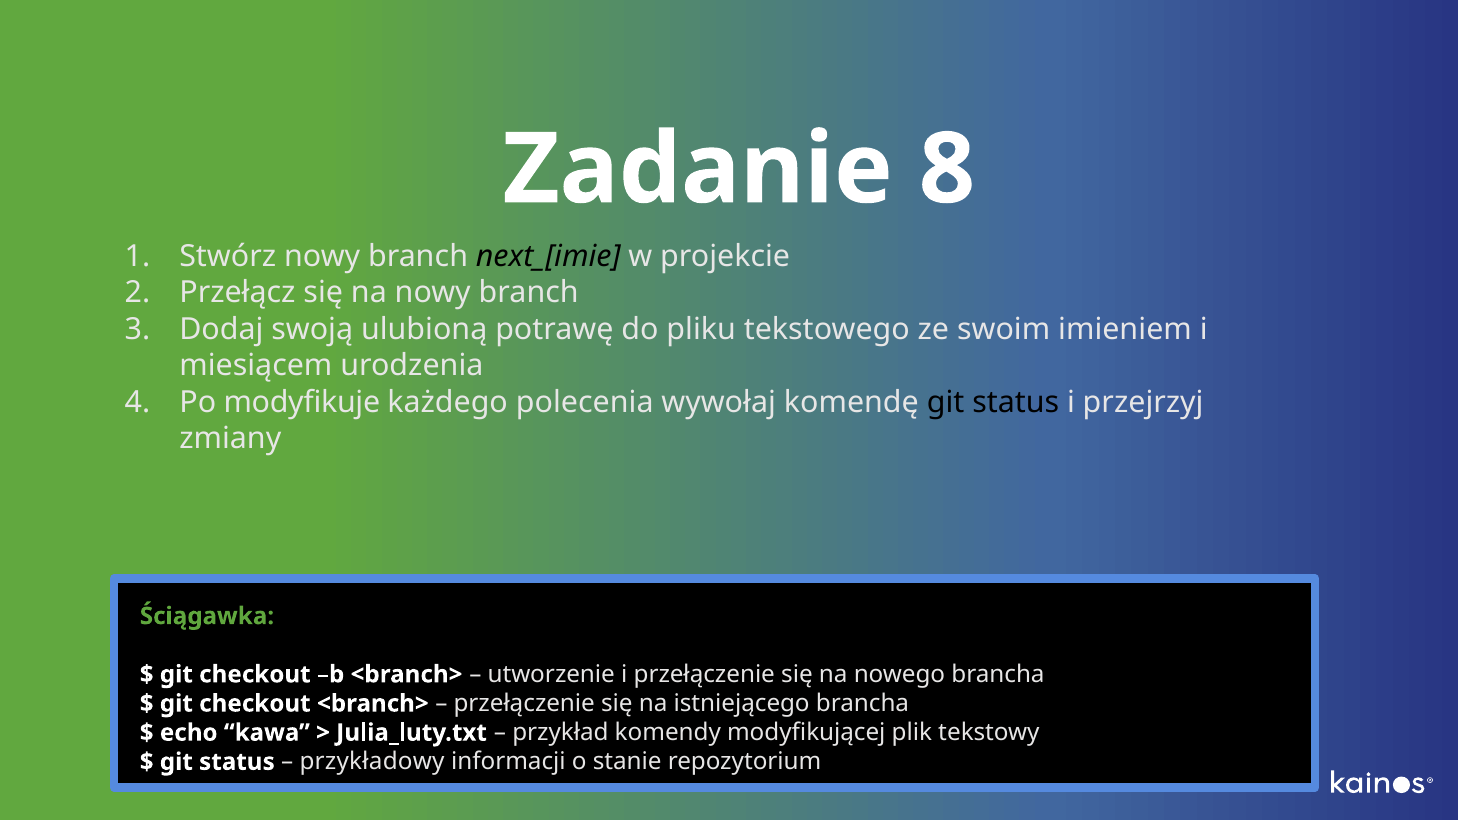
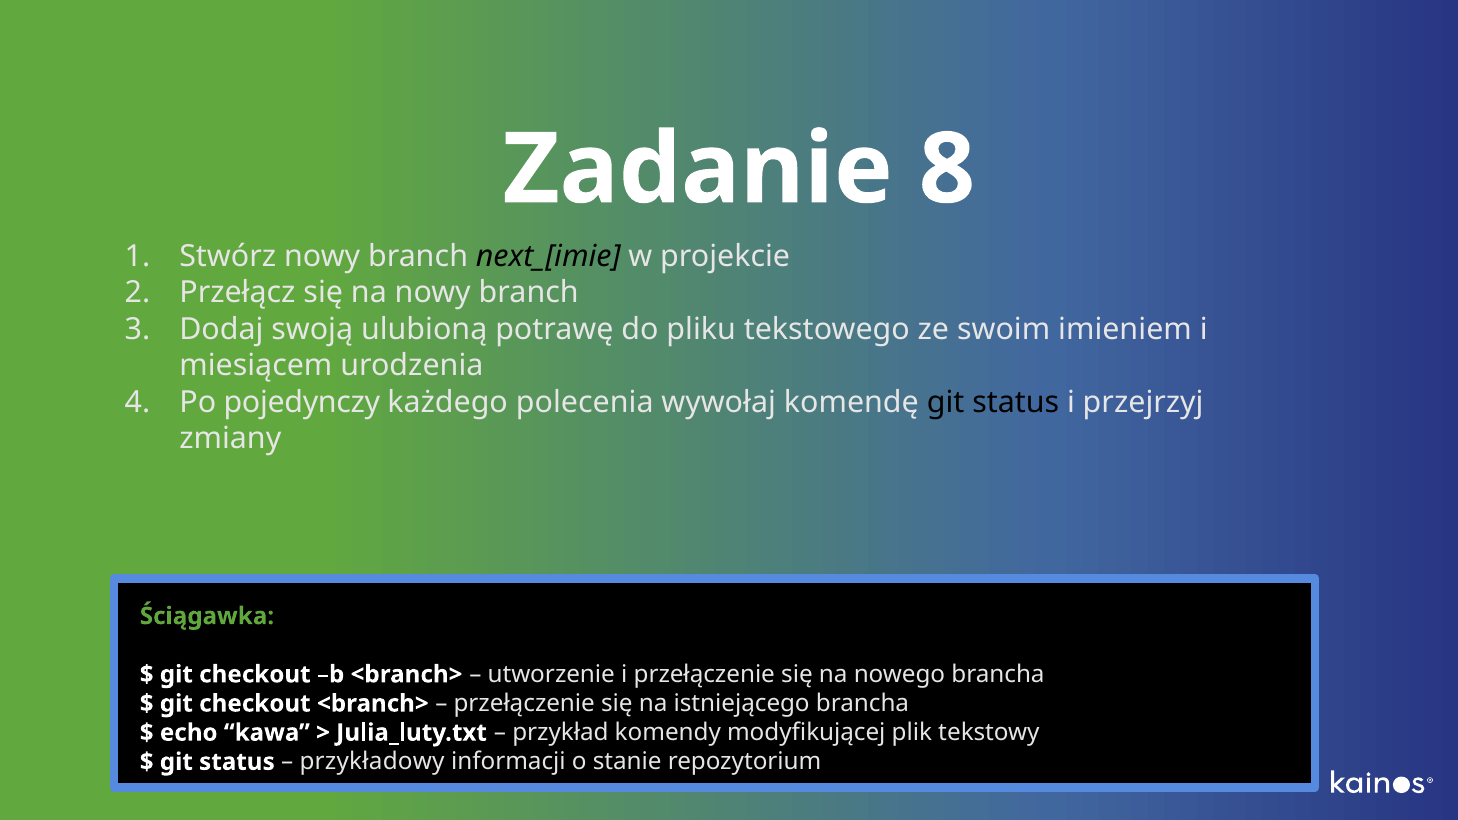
modyfikuje: modyfikuje -> pojedynczy
